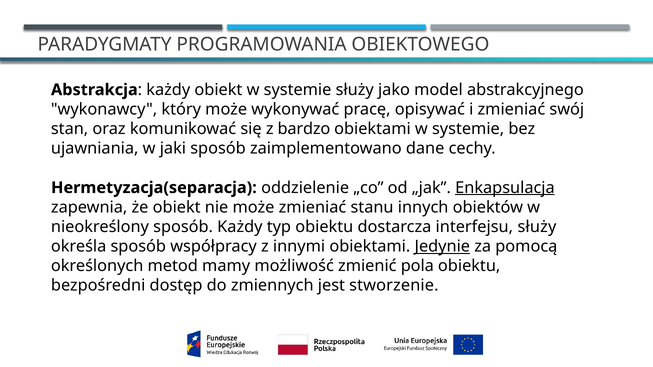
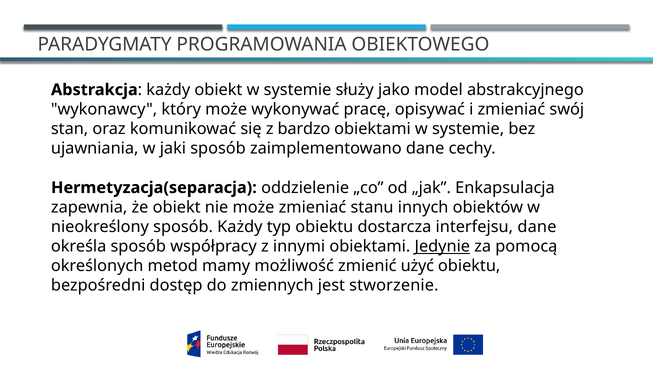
Enkapsulacja underline: present -> none
interfejsu służy: służy -> dane
pola: pola -> użyć
